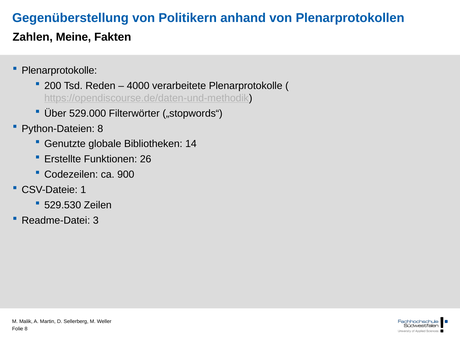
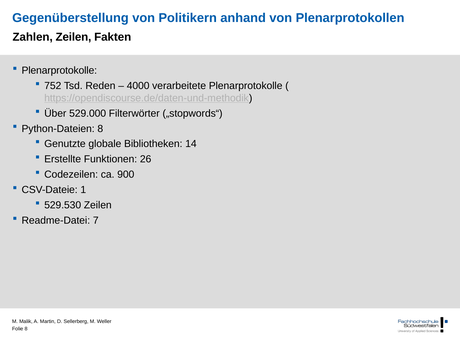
Zahlen Meine: Meine -> Zeilen
200: 200 -> 752
3: 3 -> 7
